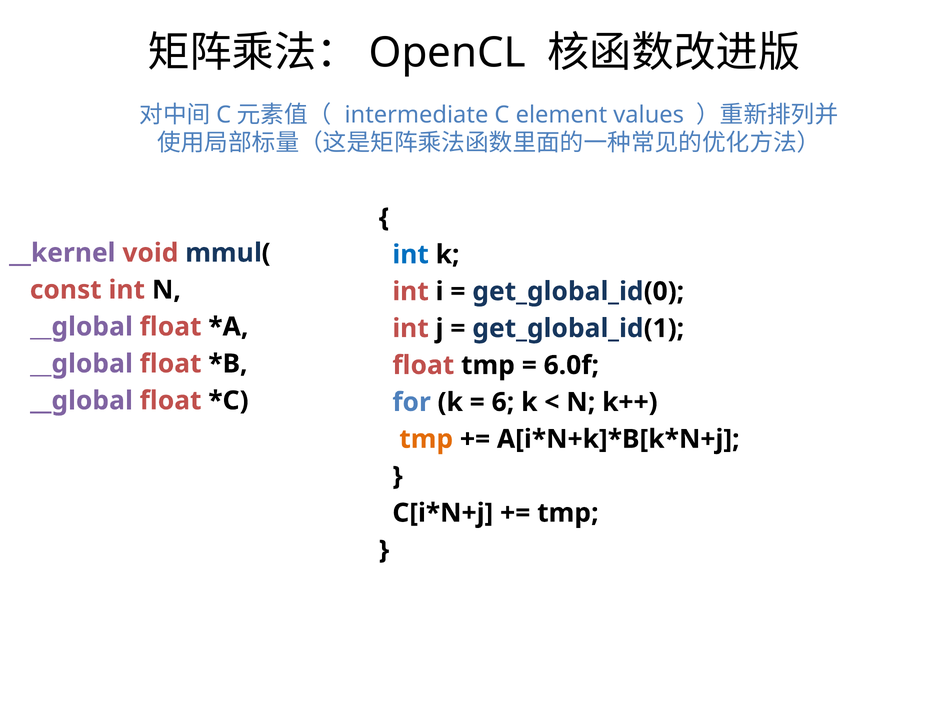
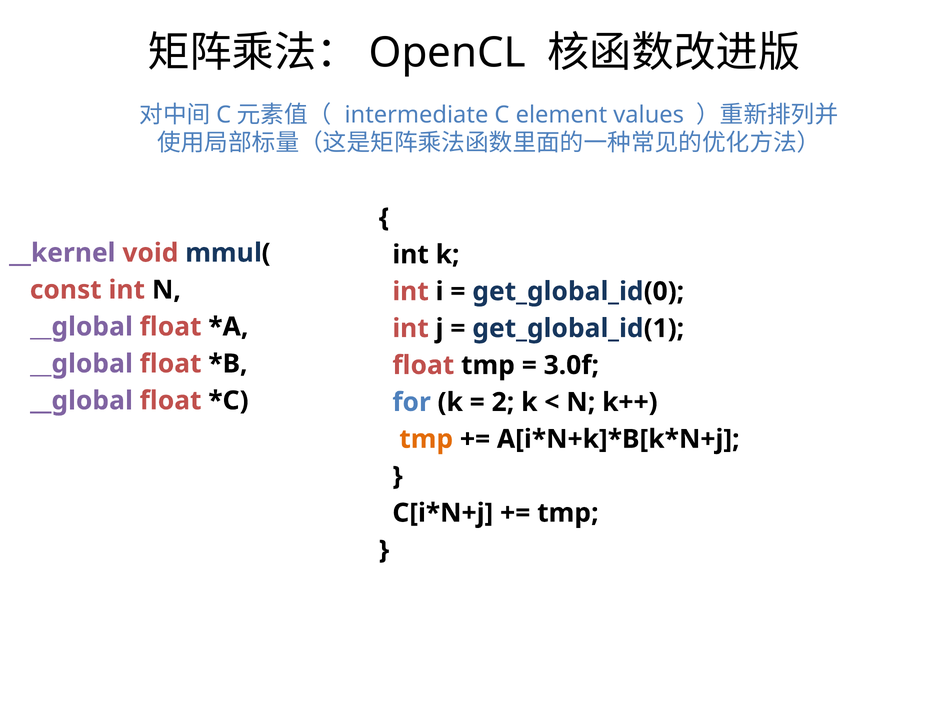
int at (411, 255) colour: blue -> black
6.0f: 6.0f -> 3.0f
6: 6 -> 2
